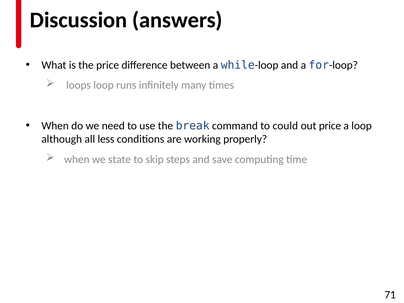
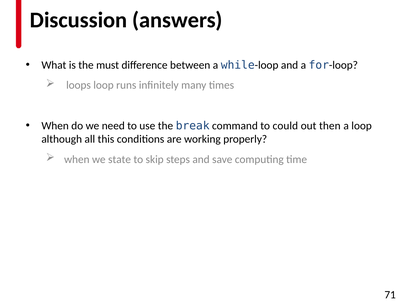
the price: price -> must
out price: price -> then
less: less -> this
